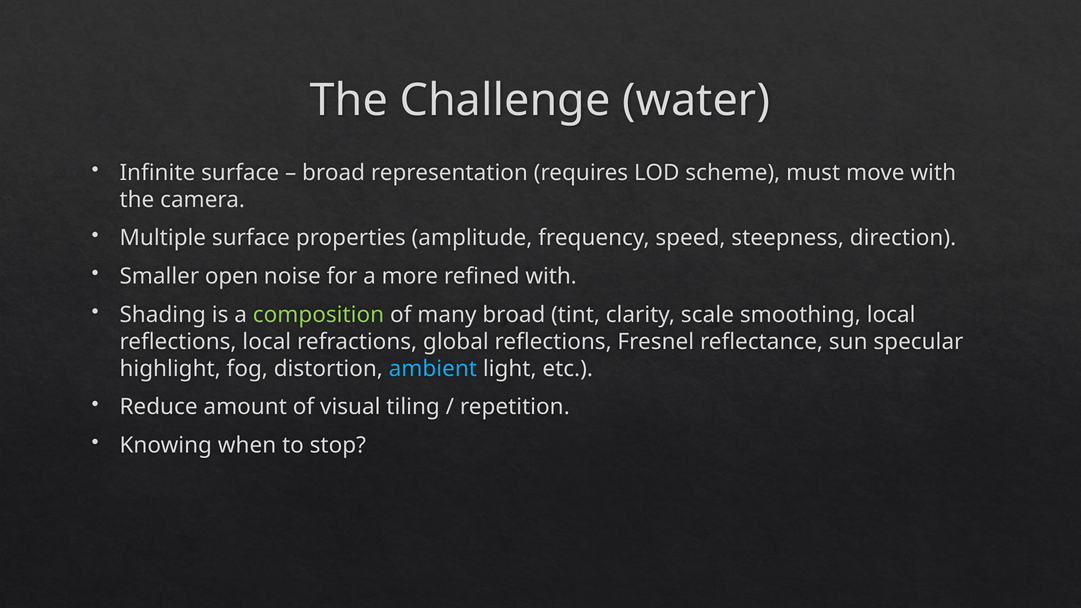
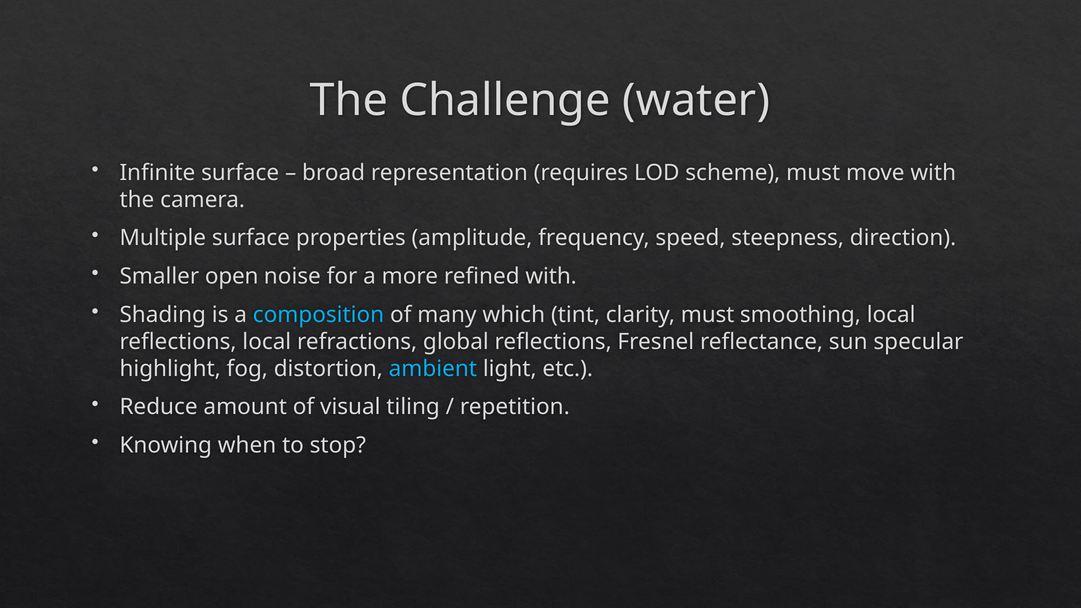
composition colour: light green -> light blue
many broad: broad -> which
clarity scale: scale -> must
